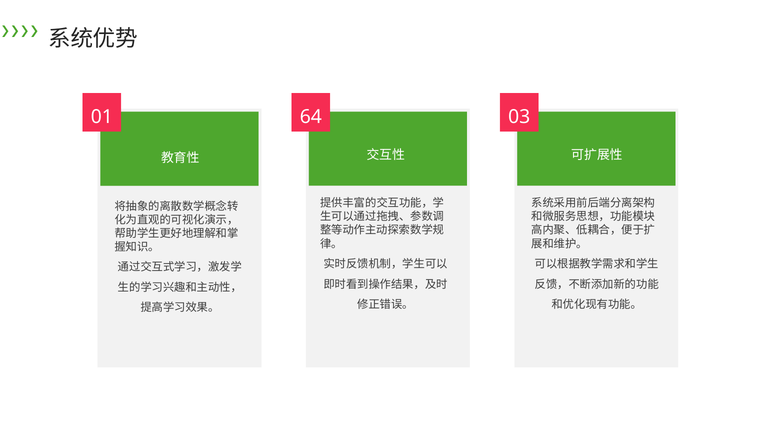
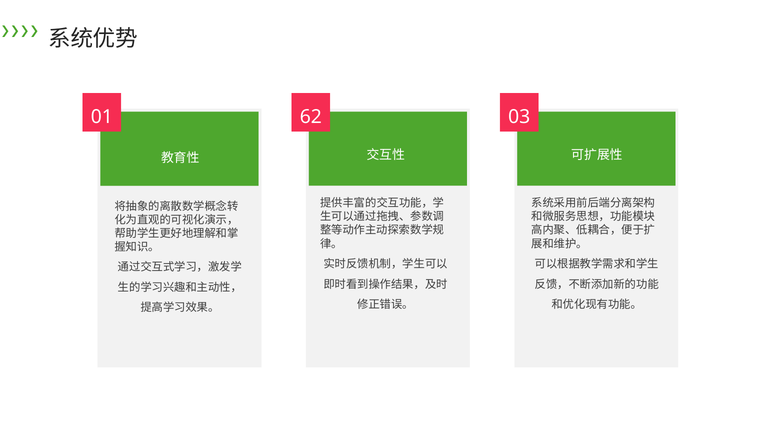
64: 64 -> 62
